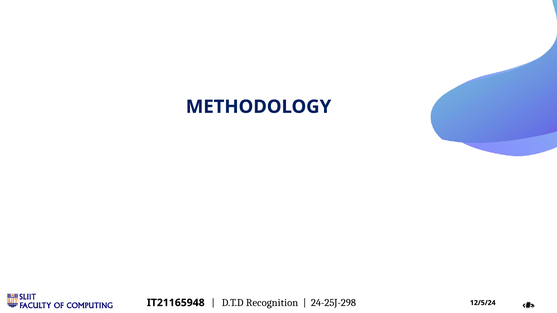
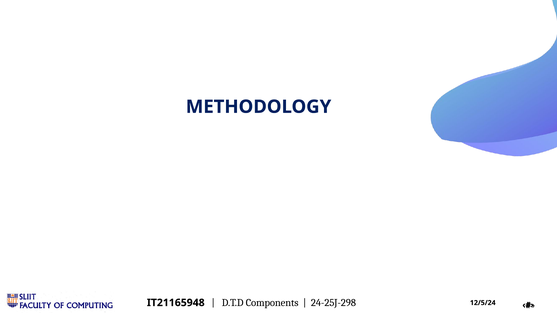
Recognition: Recognition -> Components
